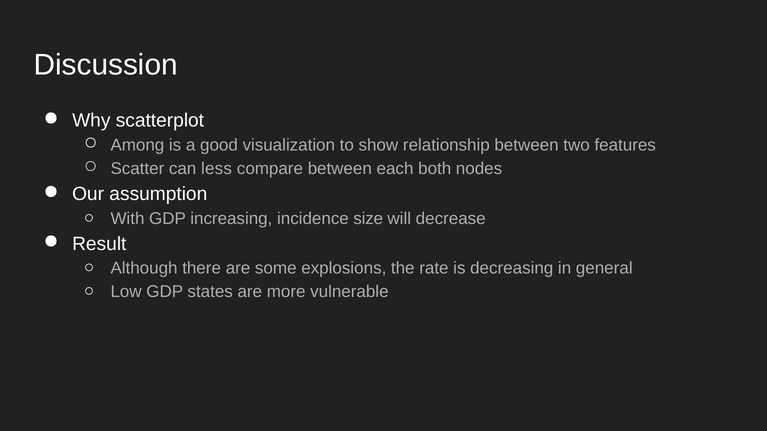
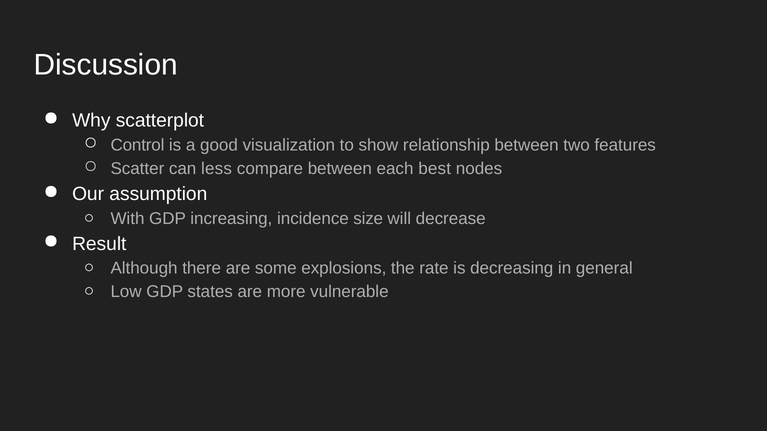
Among: Among -> Control
both: both -> best
